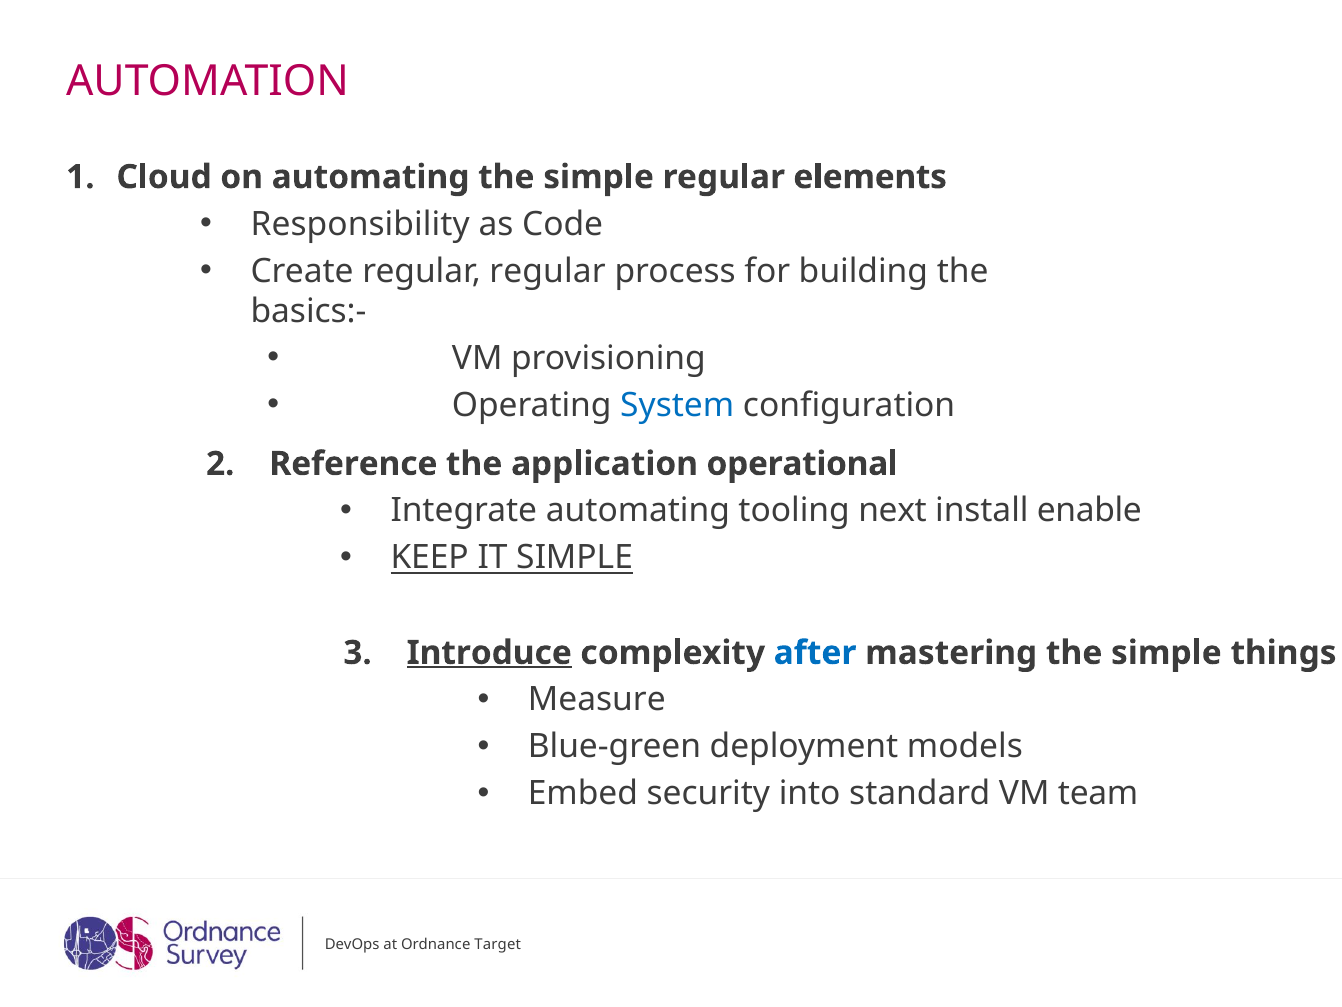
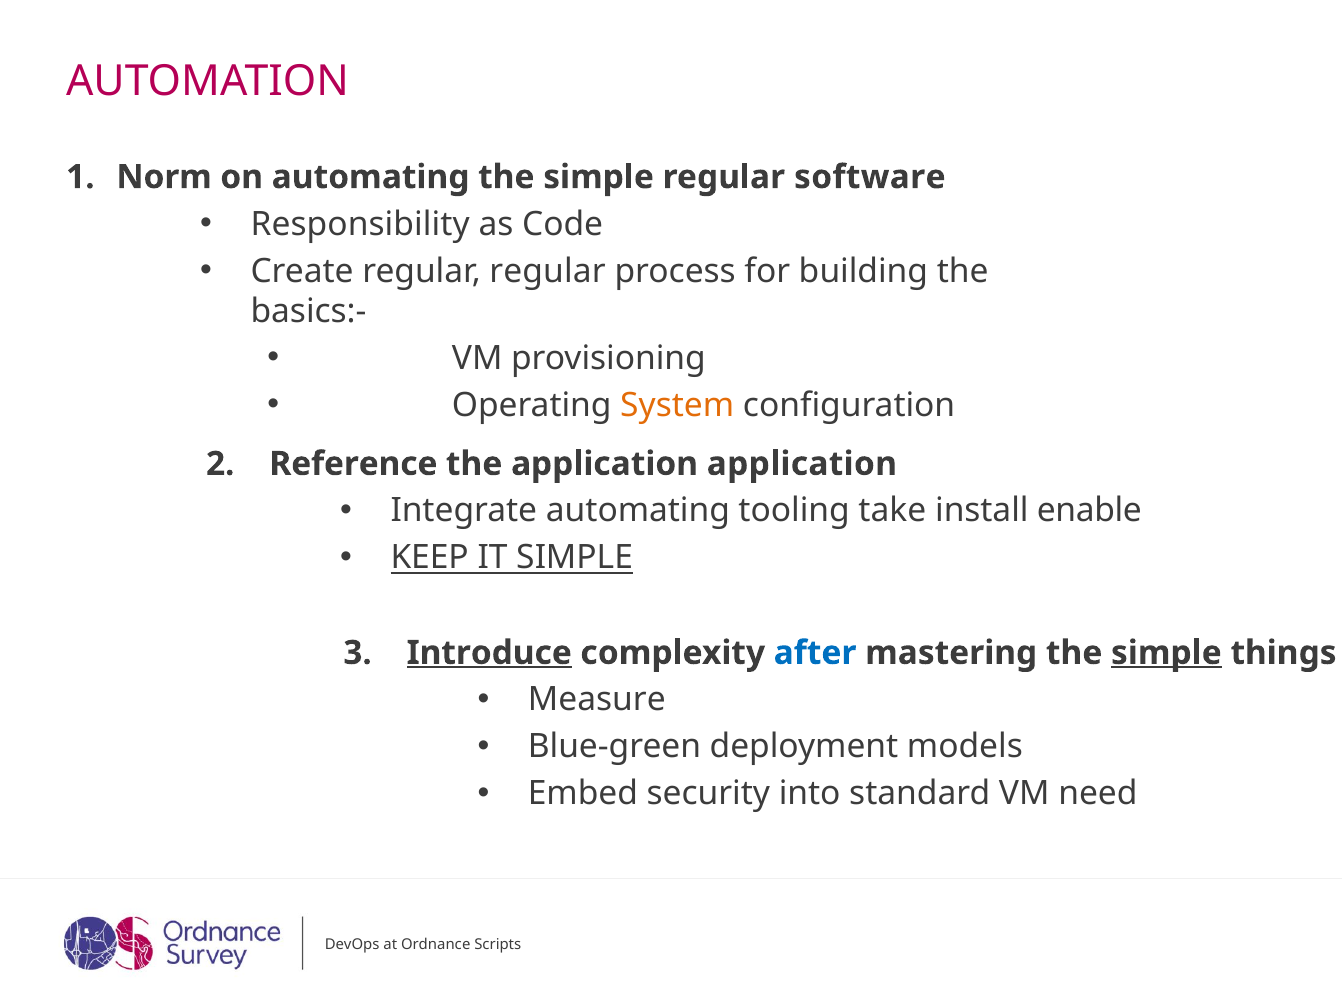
Cloud: Cloud -> Norm
elements: elements -> software
System colour: blue -> orange
application operational: operational -> application
next: next -> take
simple at (1166, 653) underline: none -> present
team: team -> need
Target: Target -> Scripts
